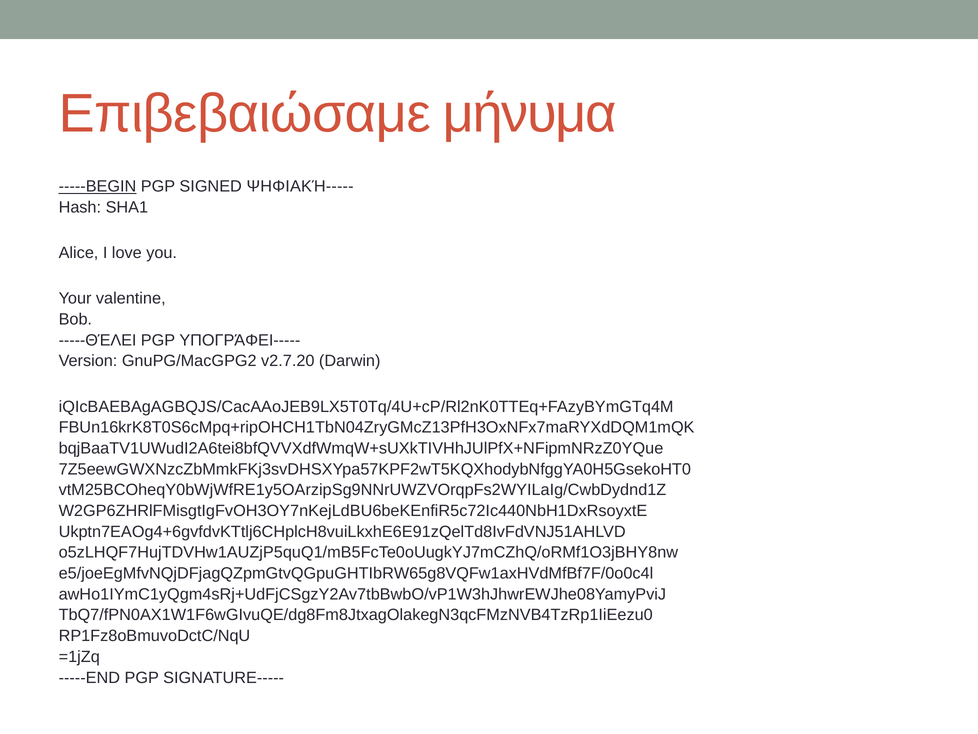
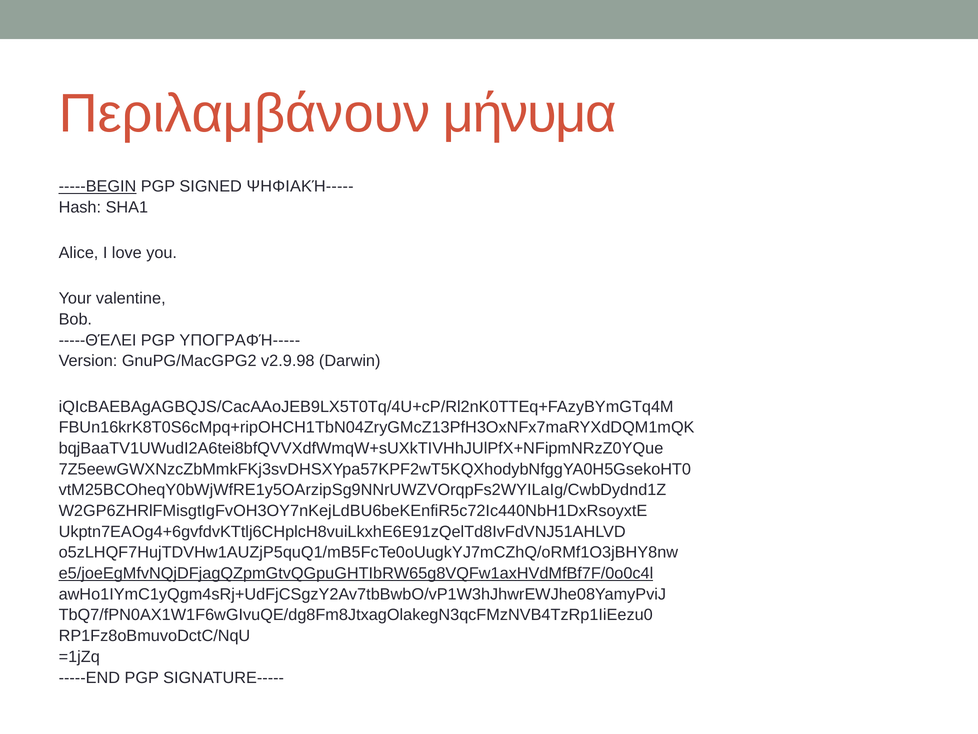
Επιβεβαιώσαμε: Επιβεβαιώσαμε -> Περιλαμβάνουν
ΥΠΟΓΡΆΦΕΙ-----: ΥΠΟΓΡΆΦΕΙ----- -> ΥΠΟΓΡΑΦΉ-----
v2.7.20: v2.7.20 -> v2.9.98
e5/joeEgMfvNQjDFjagQZpmGtvQGpuGHTIbRW65g8VQFw1axHVdMfBf7F/0o0c4l underline: none -> present
